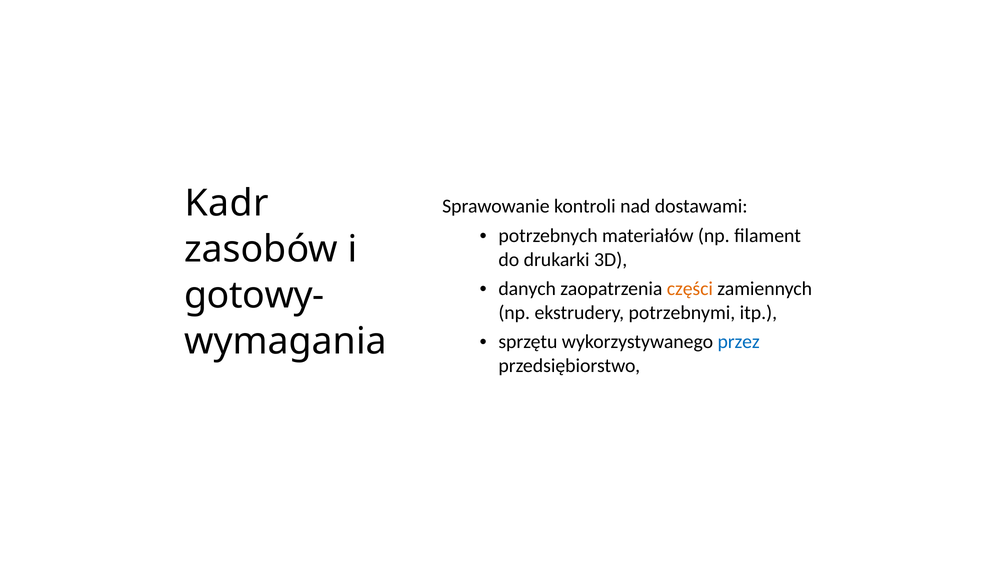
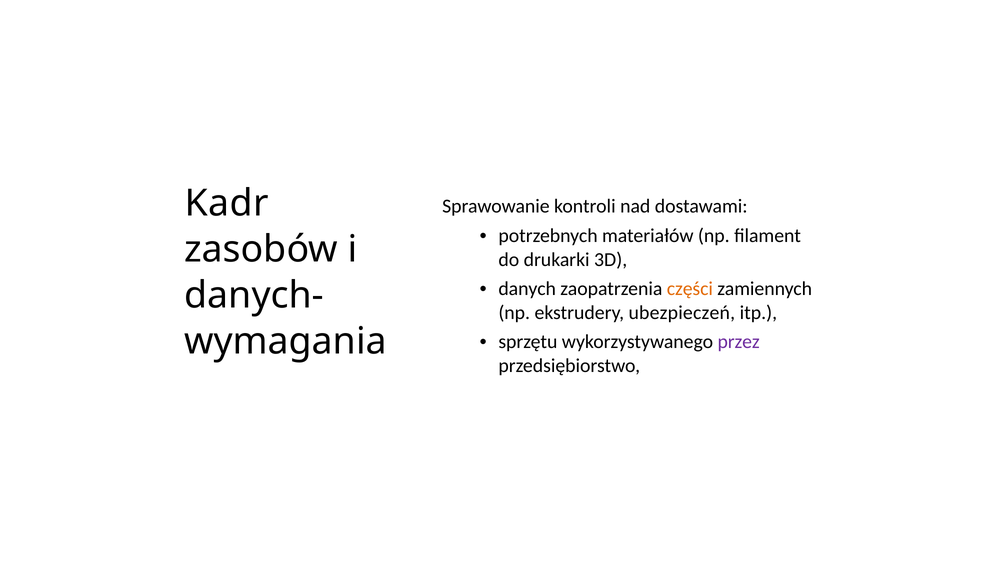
gotowy-: gotowy- -> danych-
potrzebnymi: potrzebnymi -> ubezpieczeń
przez colour: blue -> purple
